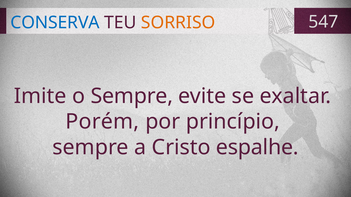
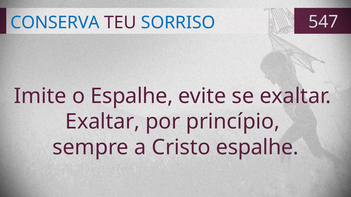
SORRISO colour: orange -> blue
o Sempre: Sempre -> Espalhe
Porém at (102, 122): Porém -> Exaltar
